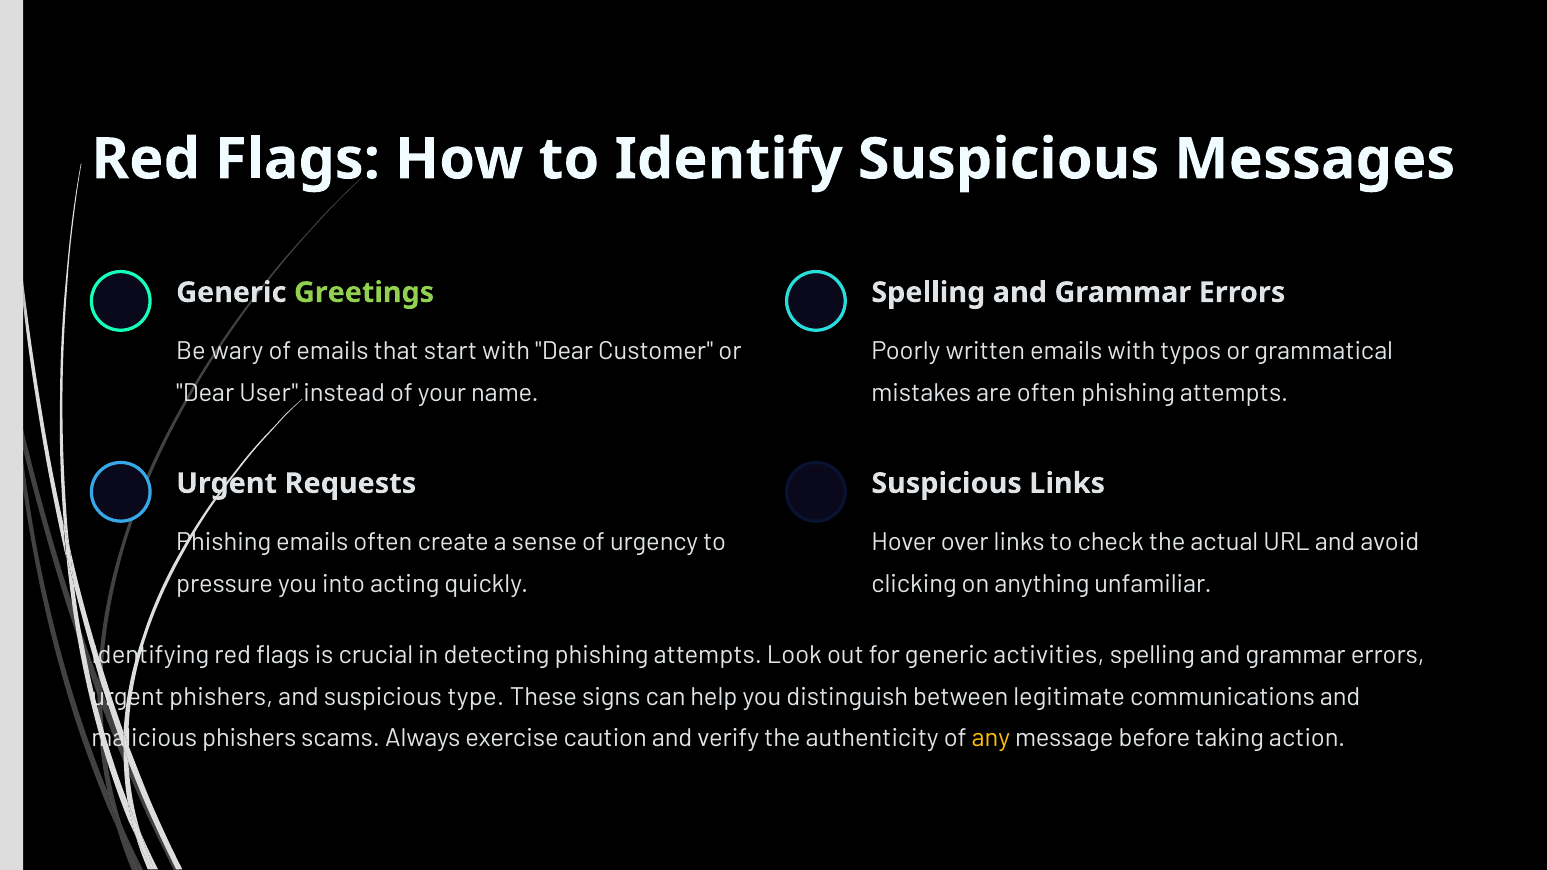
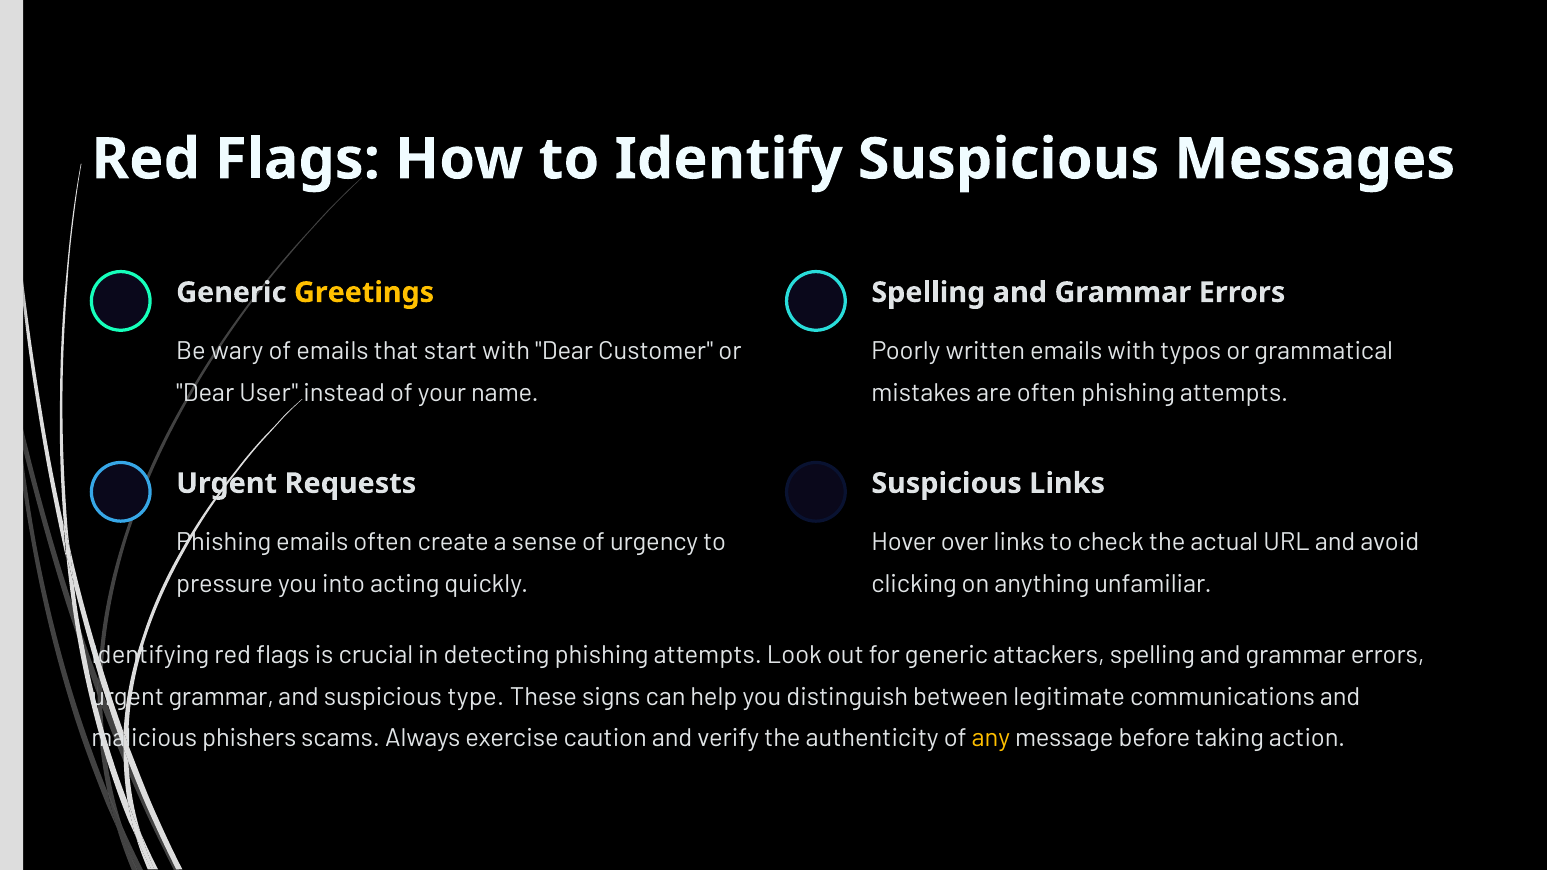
Greetings colour: light green -> yellow
activities: activities -> attackers
urgent phishers: phishers -> grammar
